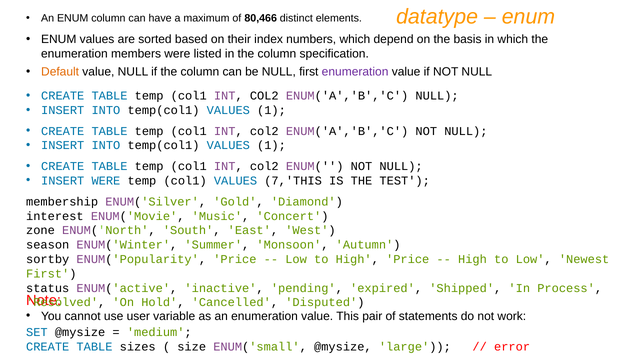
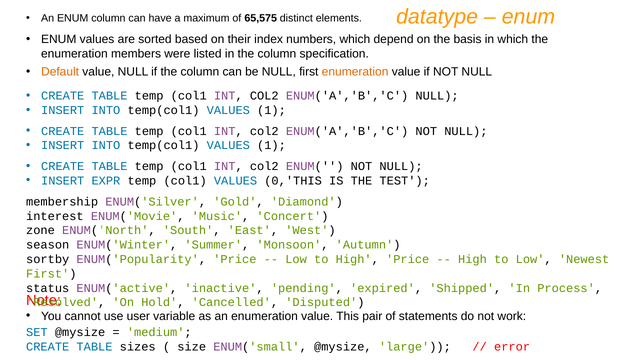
80,466: 80,466 -> 65,575
enumeration at (355, 72) colour: purple -> orange
INSERT WERE: WERE -> EXPR
7,'THIS: 7,'THIS -> 0,'THIS
